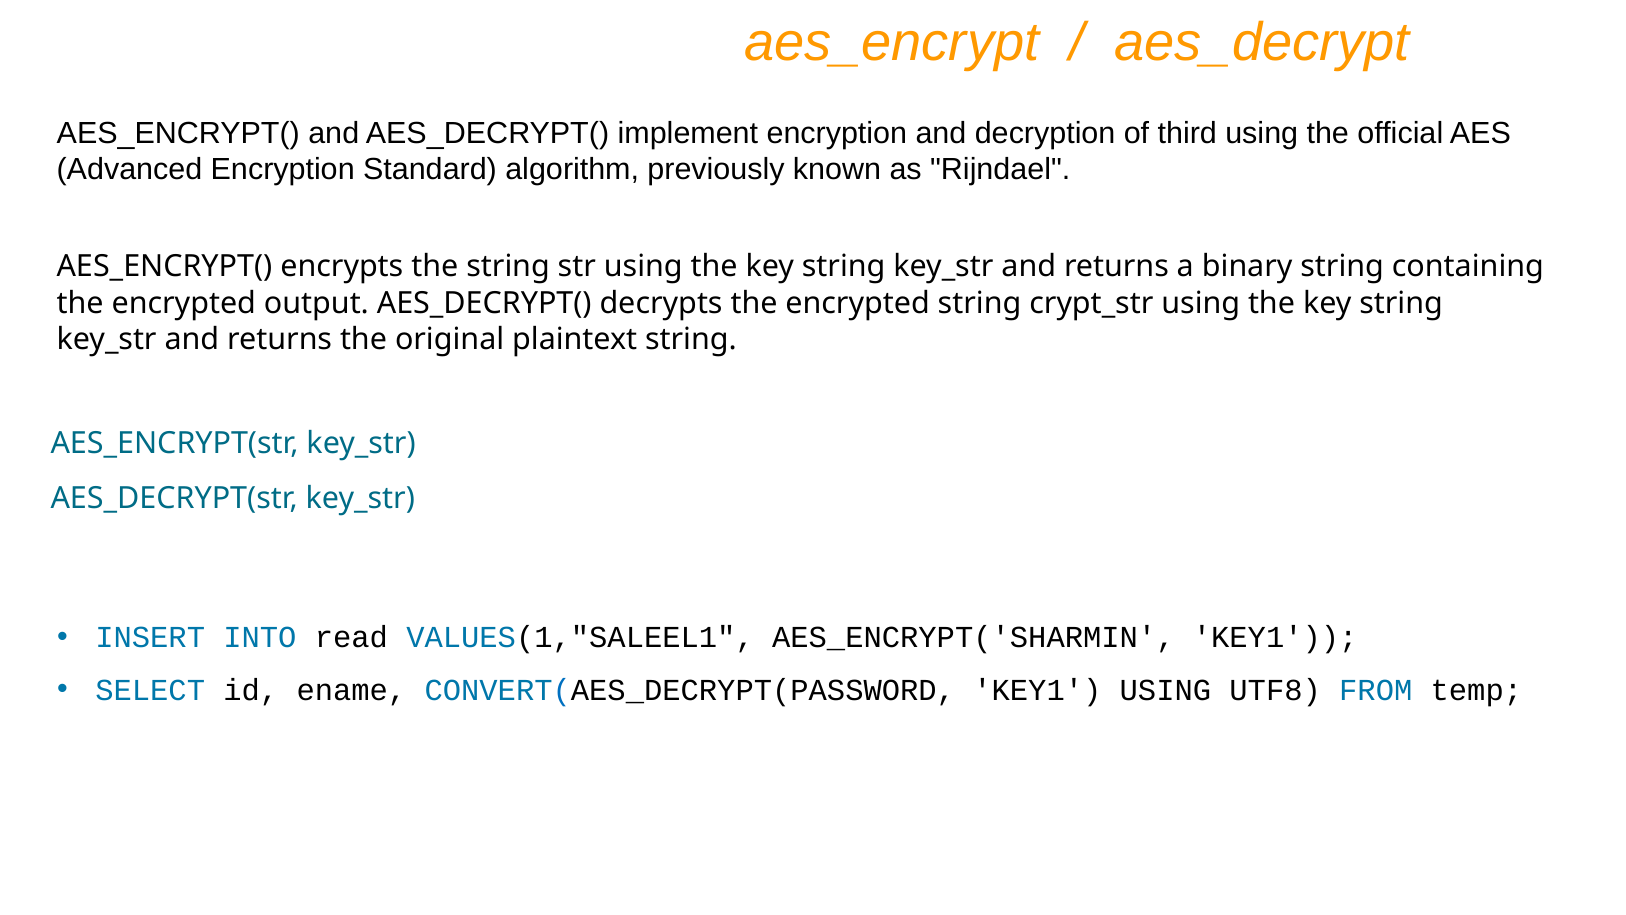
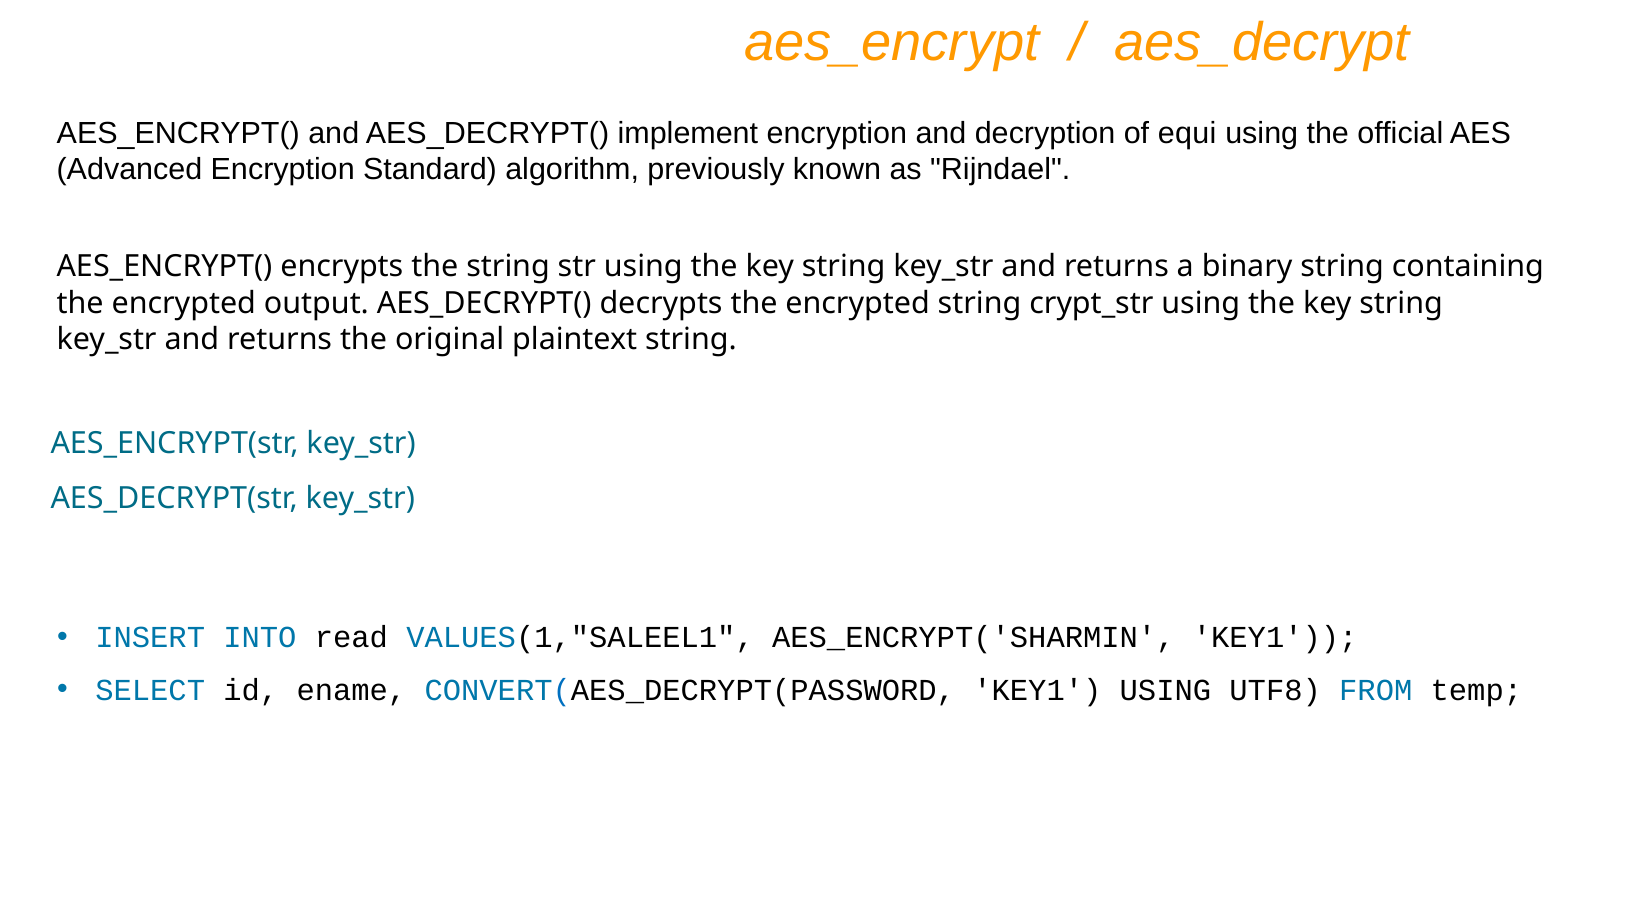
third: third -> equi
